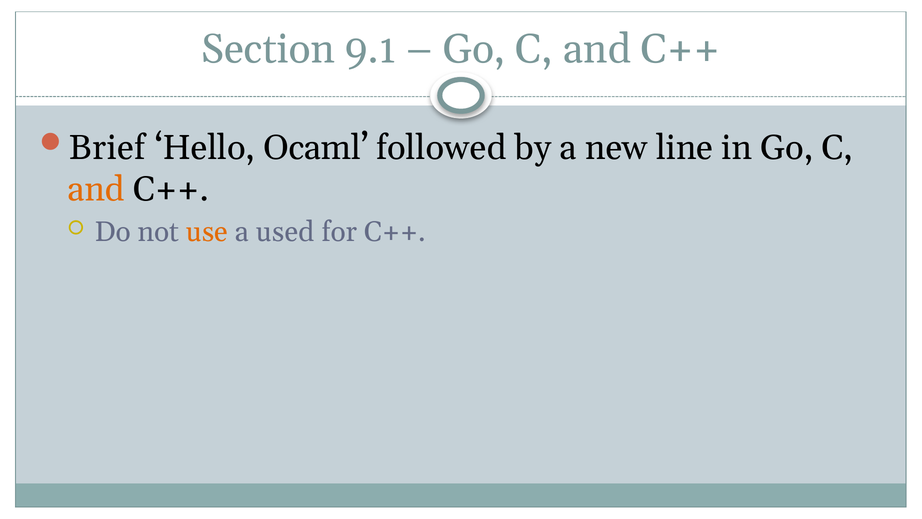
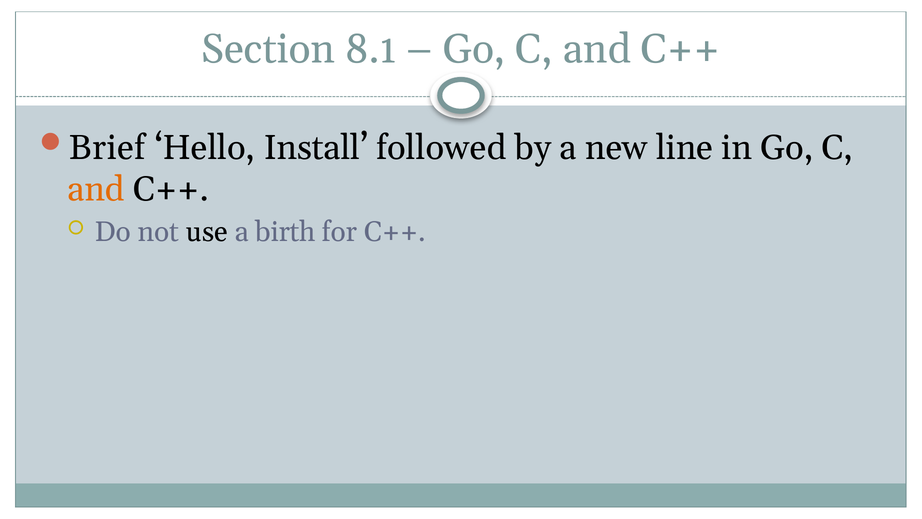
9.1: 9.1 -> 8.1
Ocaml: Ocaml -> Install
use colour: orange -> black
used: used -> birth
